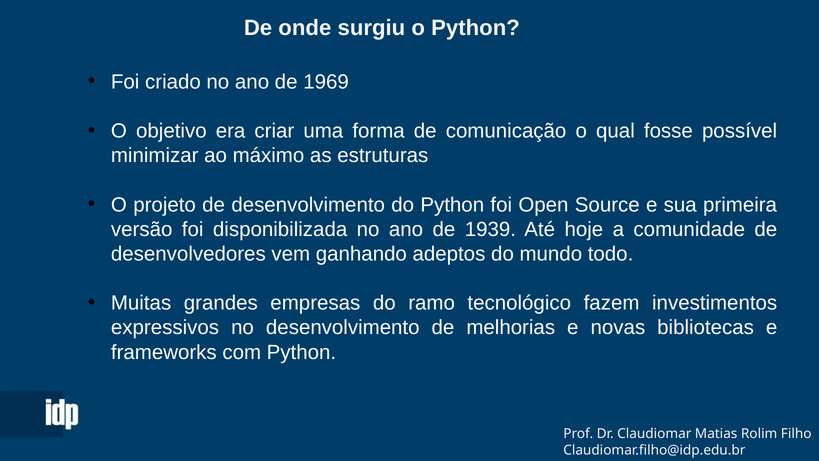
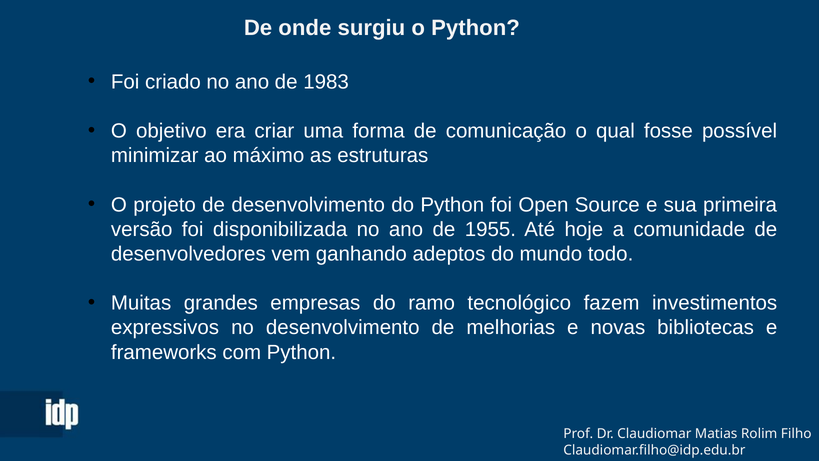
1969: 1969 -> 1983
1939: 1939 -> 1955
